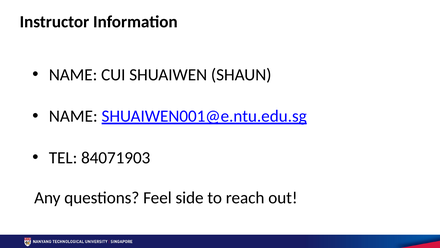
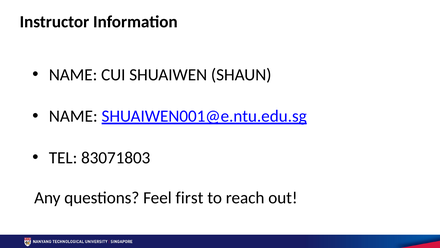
84071903: 84071903 -> 83071803
side: side -> first
